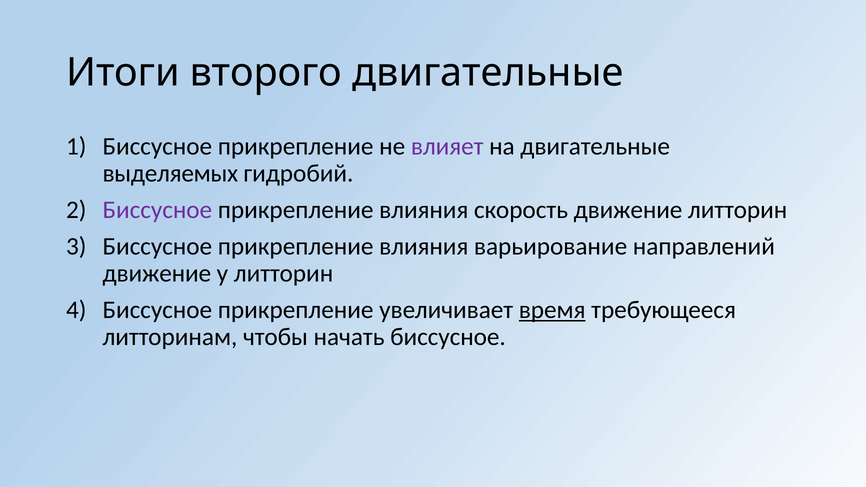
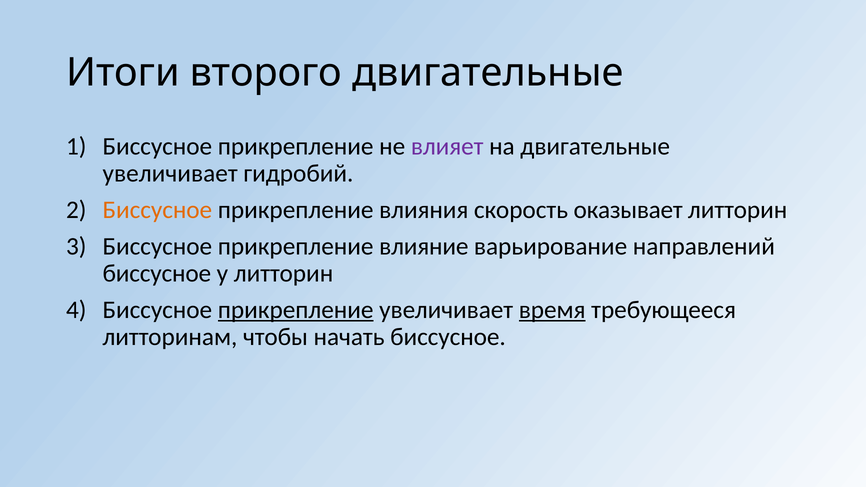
выделяемых at (170, 174): выделяемых -> увеличивает
Биссусное at (157, 210) colour: purple -> orange
скорость движение: движение -> оказывает
влияния at (424, 246): влияния -> влияние
движение at (157, 274): движение -> биссусное
прикрепление at (296, 310) underline: none -> present
